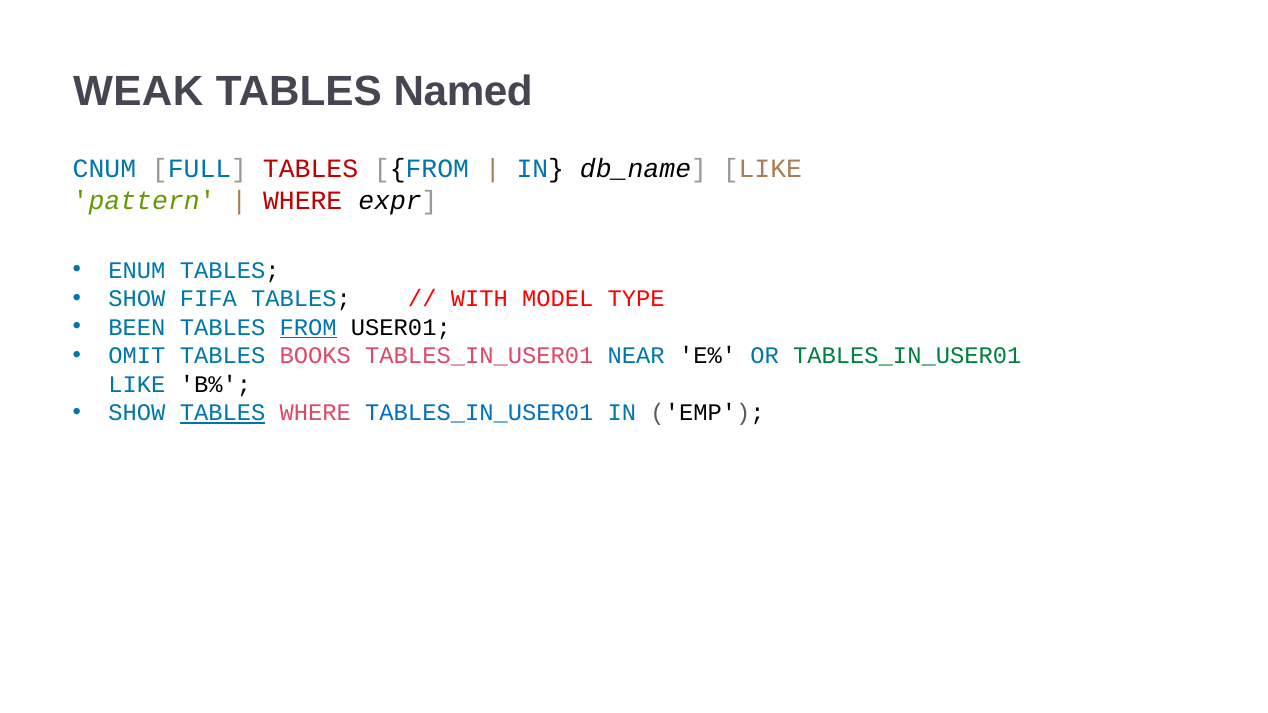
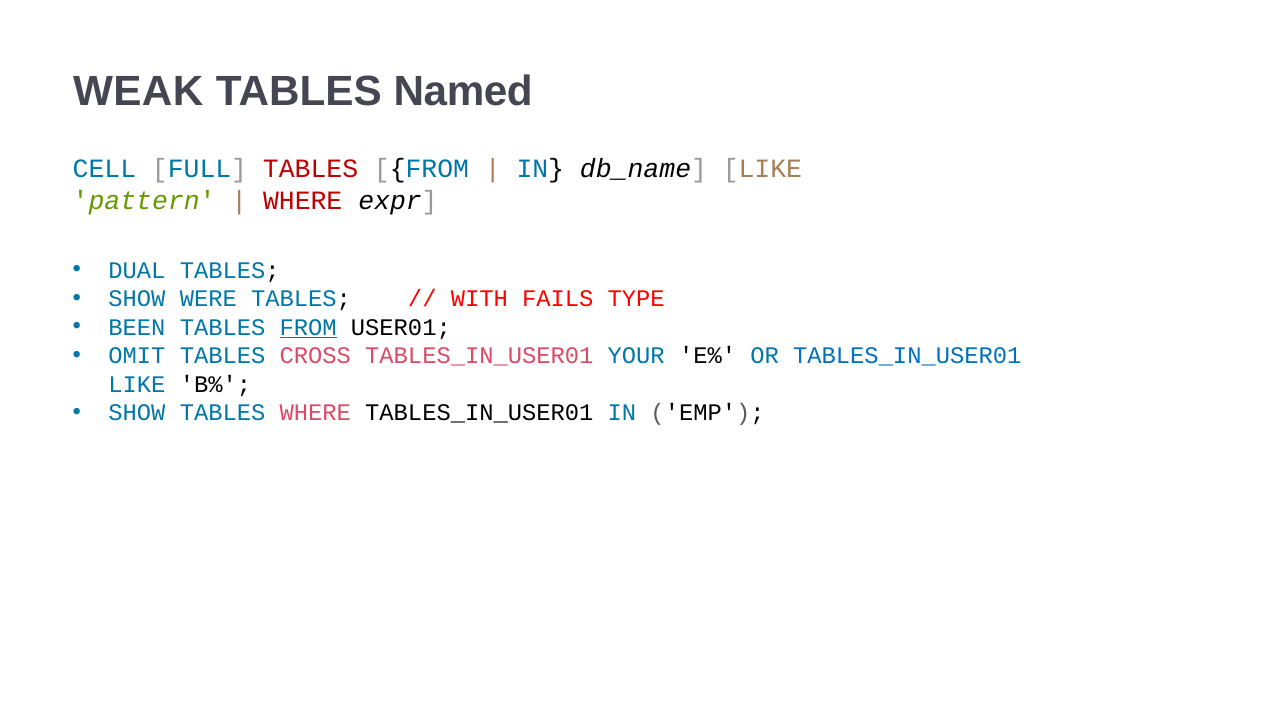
CNUM: CNUM -> CELL
ENUM: ENUM -> DUAL
FIFA: FIFA -> WERE
MODEL: MODEL -> FAILS
BOOKS: BOOKS -> CROSS
NEAR: NEAR -> YOUR
TABLES_IN_USER01 at (907, 356) colour: green -> blue
TABLES at (223, 413) underline: present -> none
TABLES_IN_USER01 at (479, 413) colour: blue -> black
